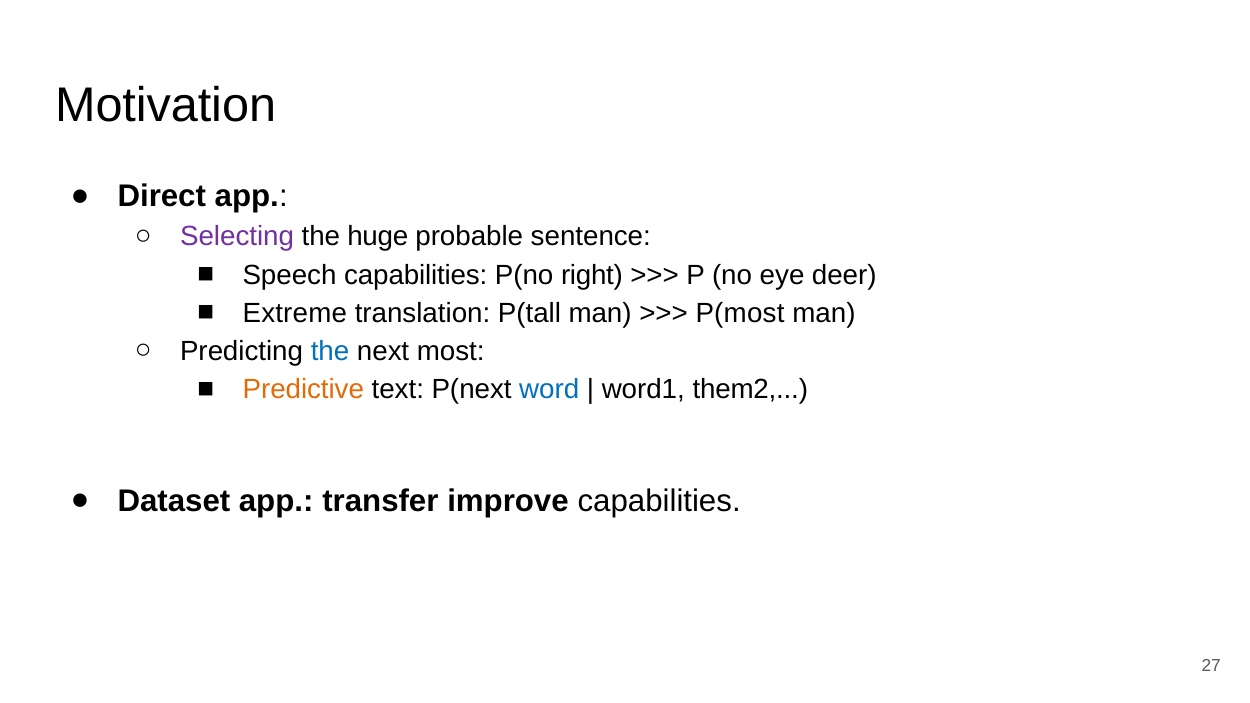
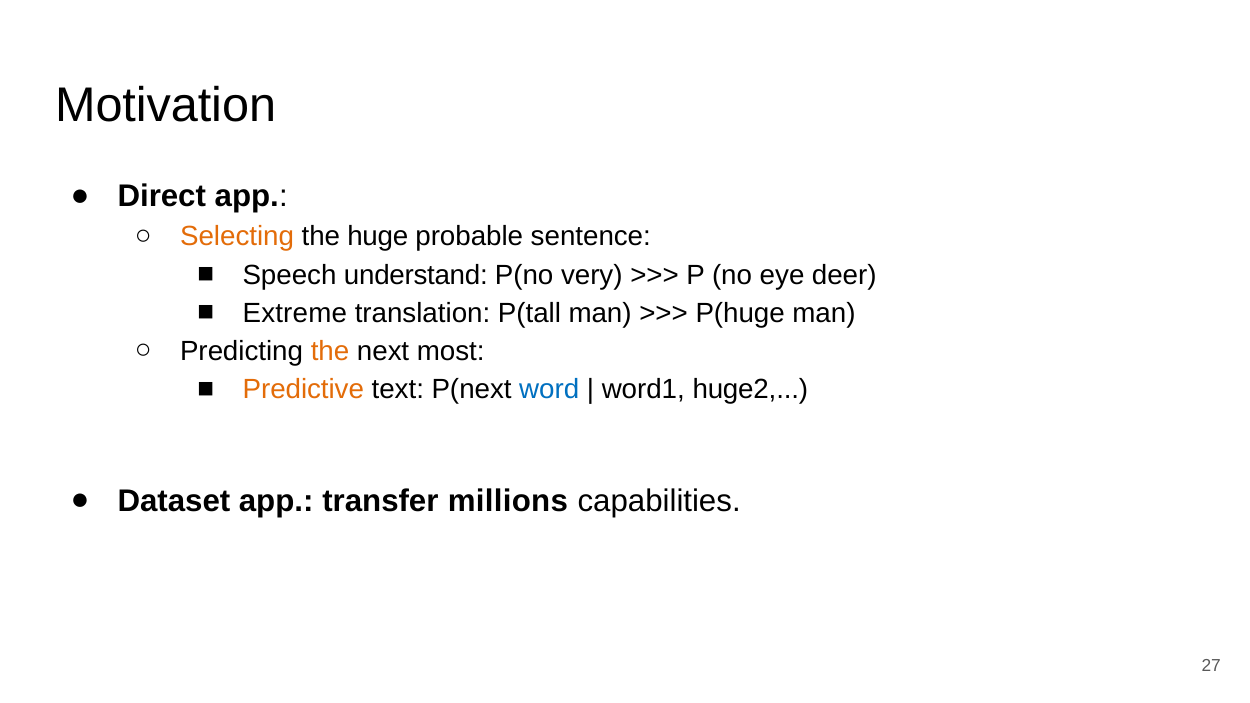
Selecting colour: purple -> orange
Speech capabilities: capabilities -> understand
right: right -> very
P(most: P(most -> P(huge
the at (330, 352) colour: blue -> orange
them2: them2 -> huge2
improve: improve -> millions
